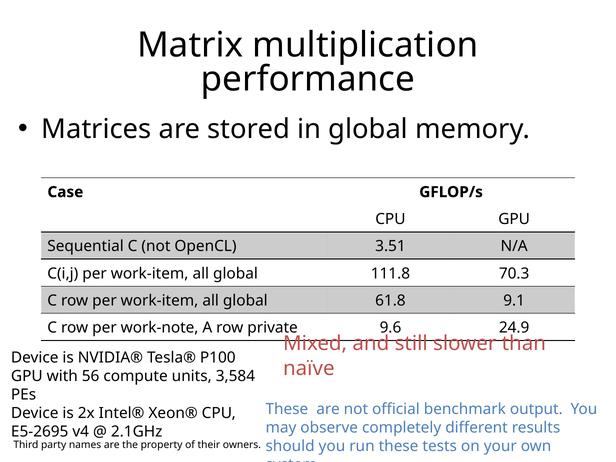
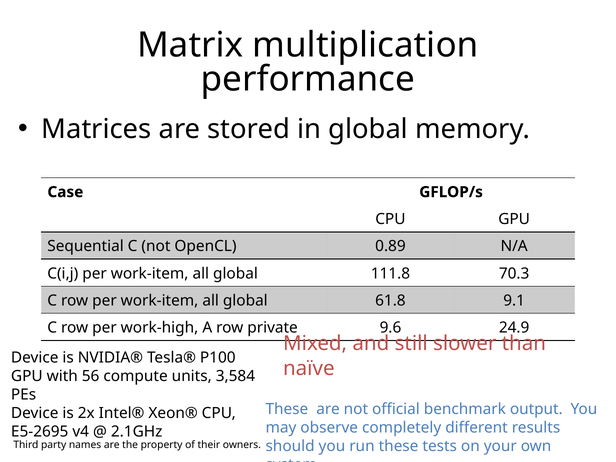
3.51: 3.51 -> 0.89
work-note: work-note -> work-high
